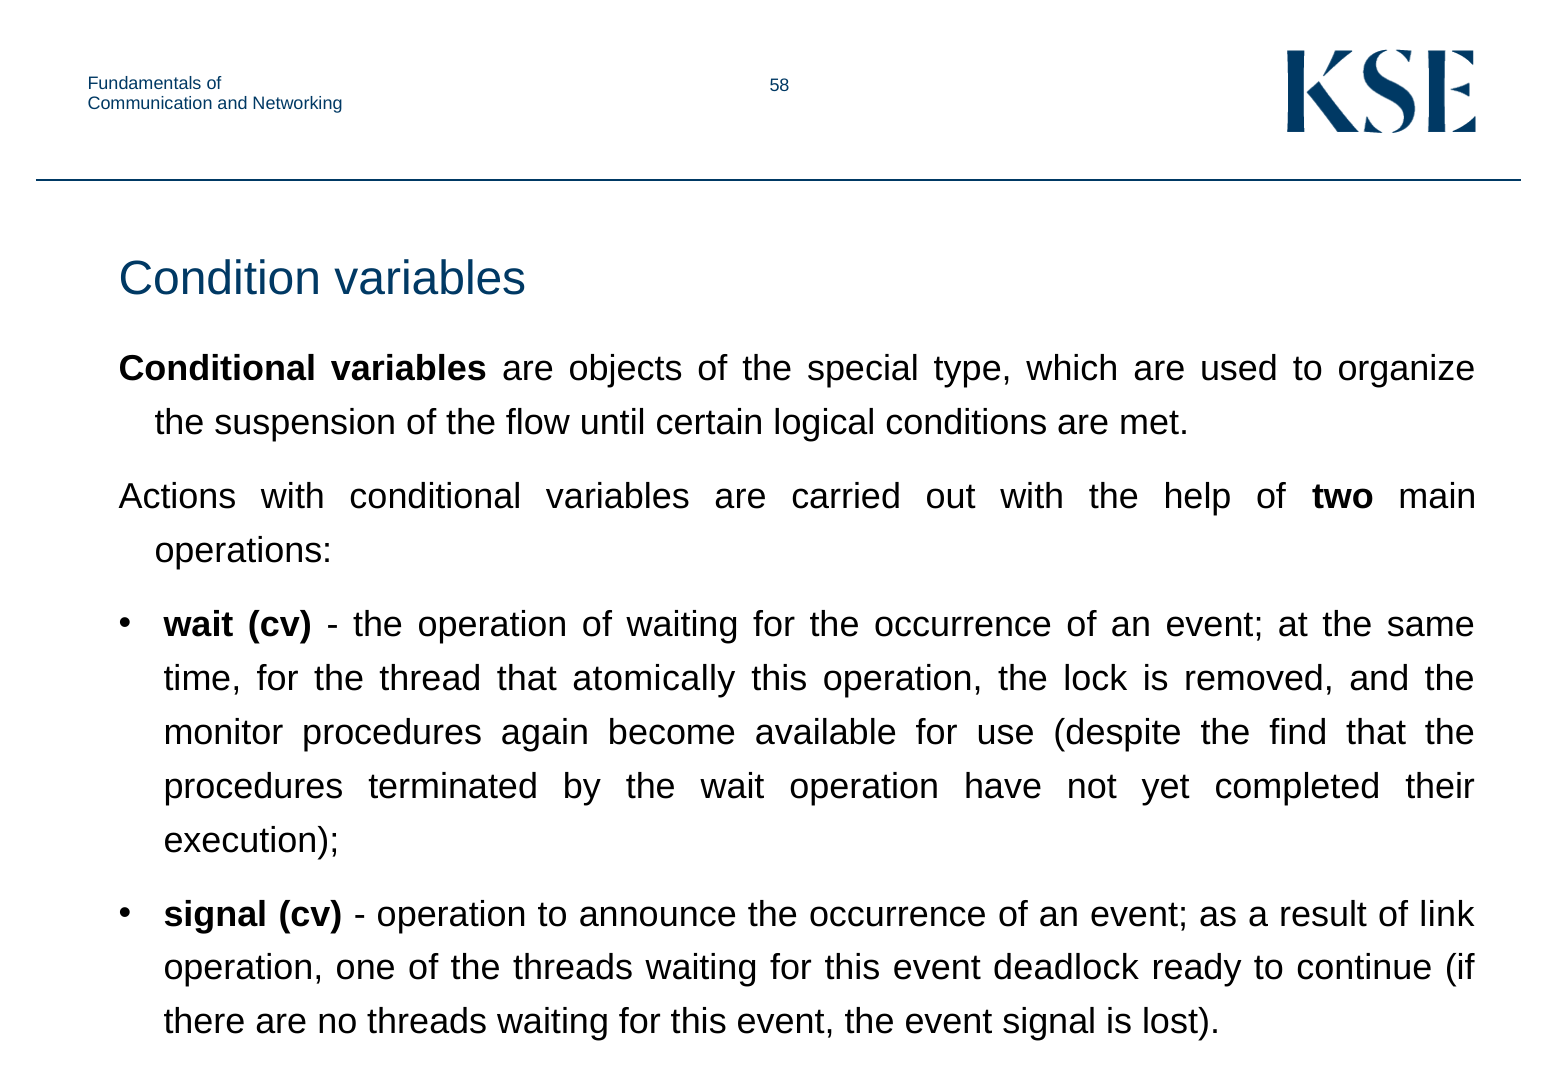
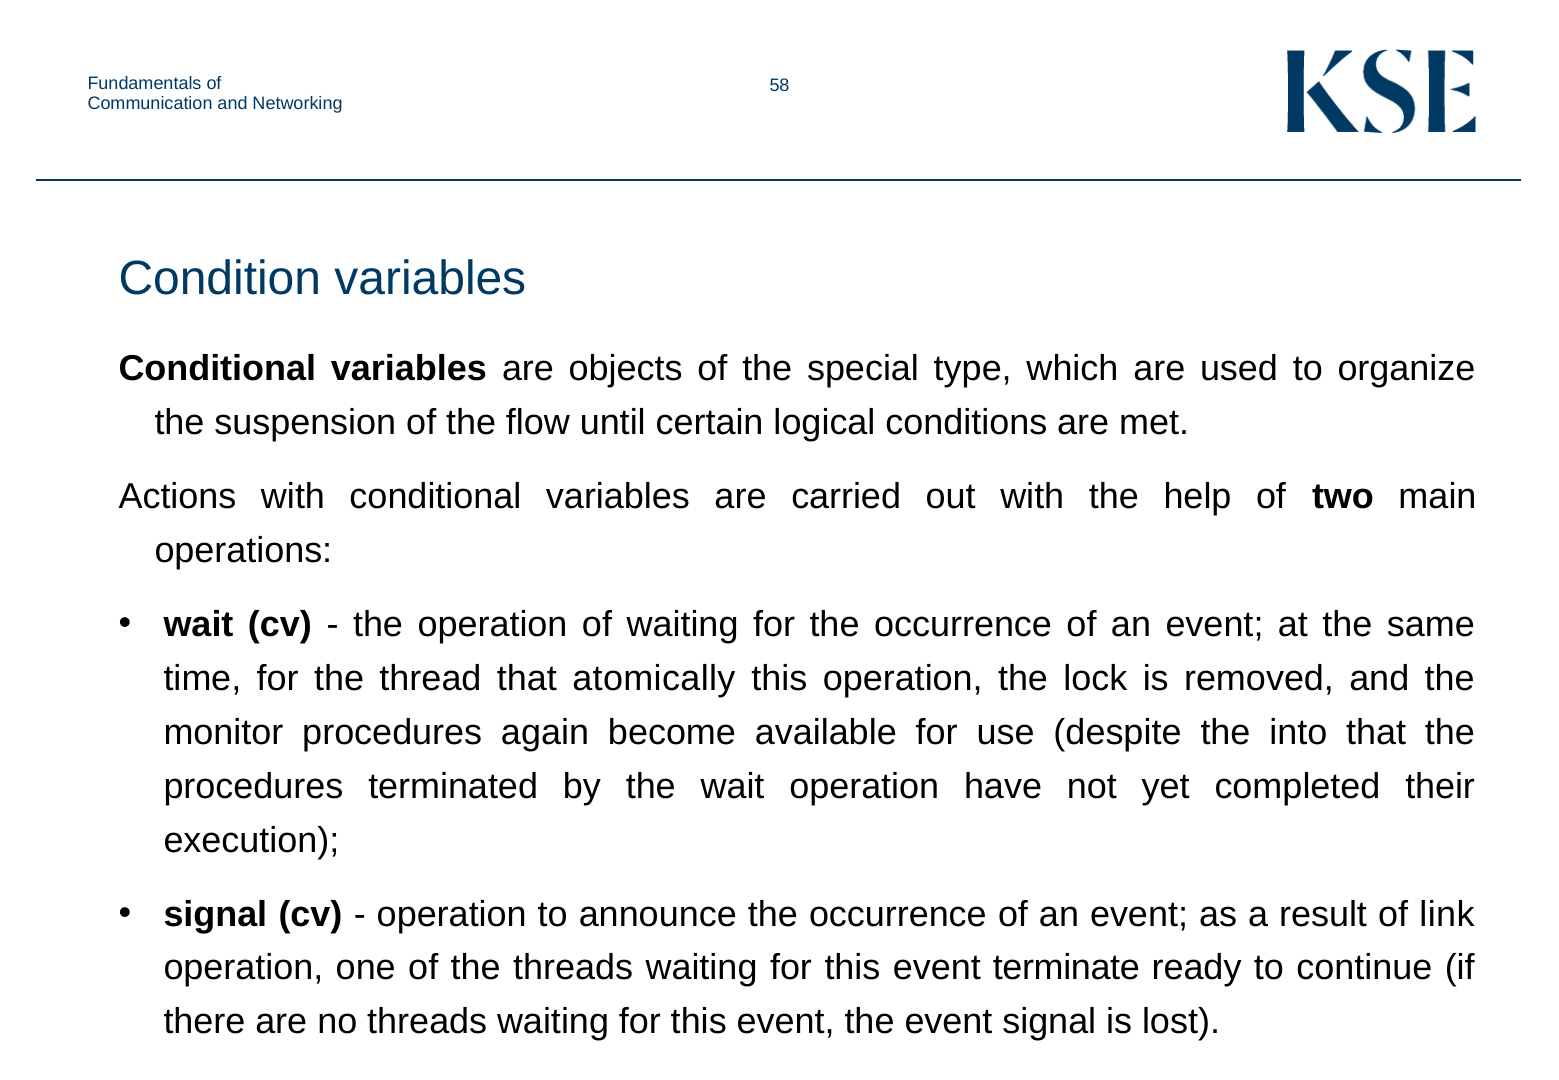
find: find -> into
deadlock: deadlock -> terminate
